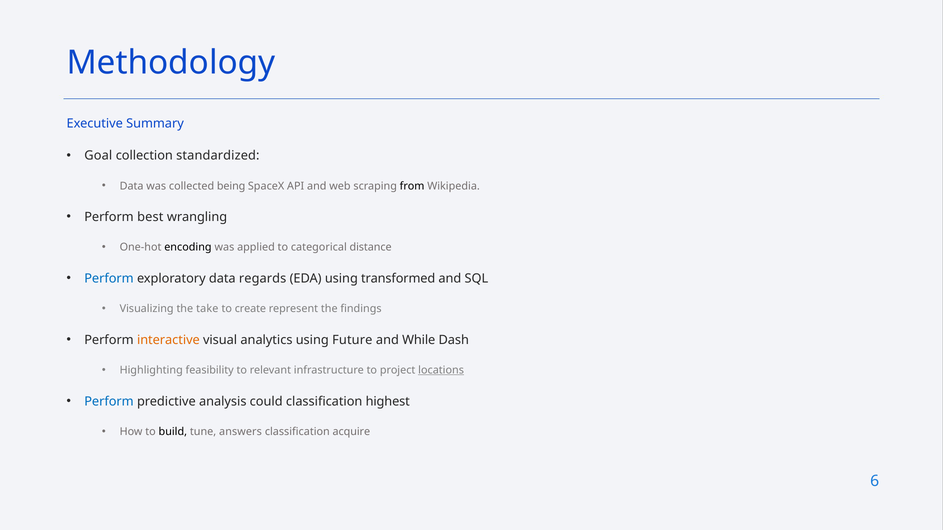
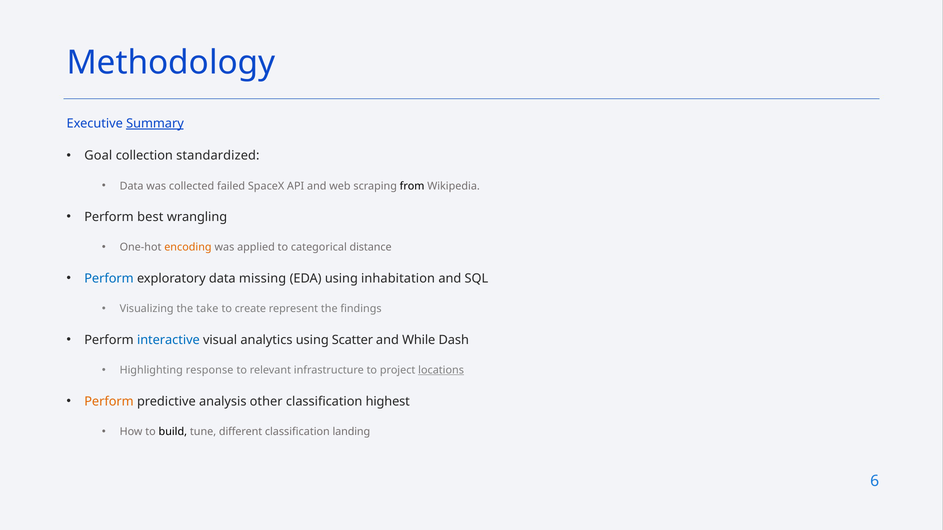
Summary underline: none -> present
being: being -> failed
encoding colour: black -> orange
regards: regards -> missing
transformed: transformed -> inhabitation
interactive colour: orange -> blue
Future: Future -> Scatter
feasibility: feasibility -> response
Perform at (109, 402) colour: blue -> orange
could: could -> other
answers: answers -> different
acquire: acquire -> landing
